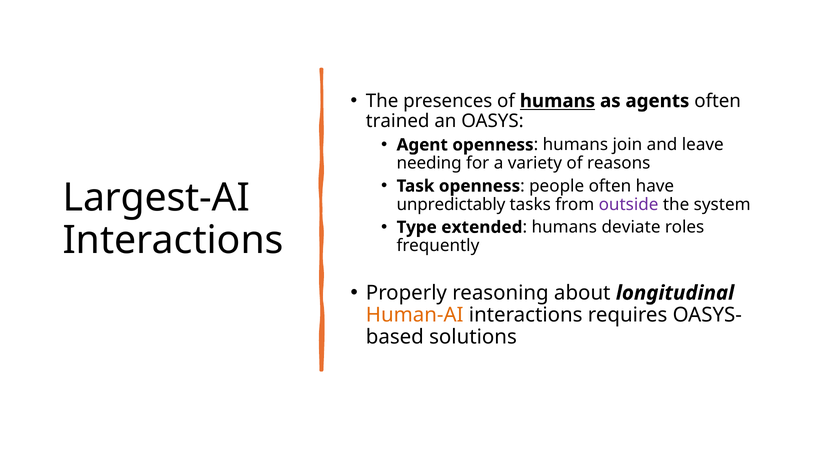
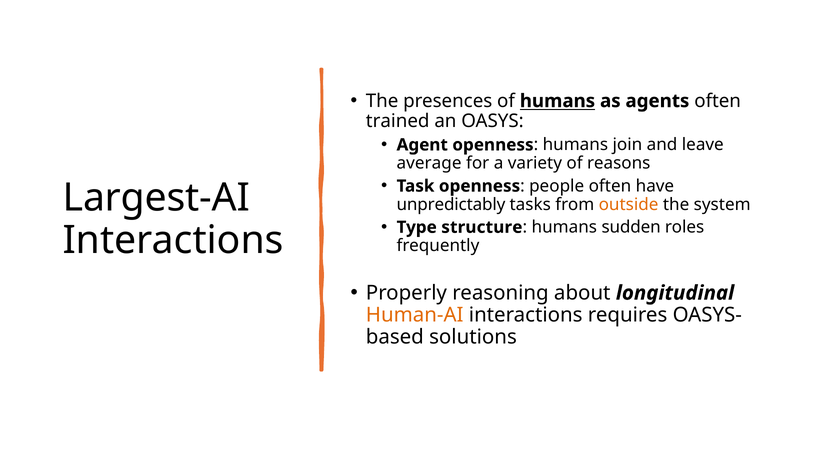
needing: needing -> average
outside colour: purple -> orange
extended: extended -> structure
deviate: deviate -> sudden
